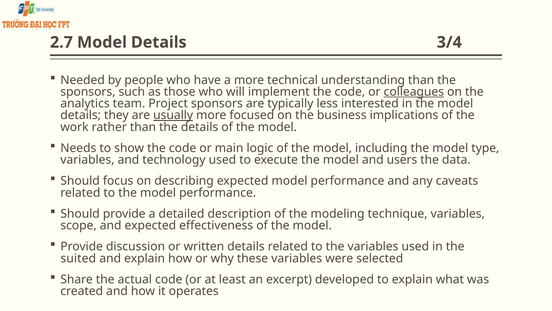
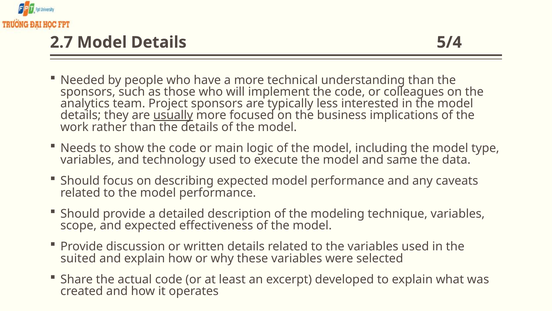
3/4: 3/4 -> 5/4
colleagues underline: present -> none
users: users -> same
